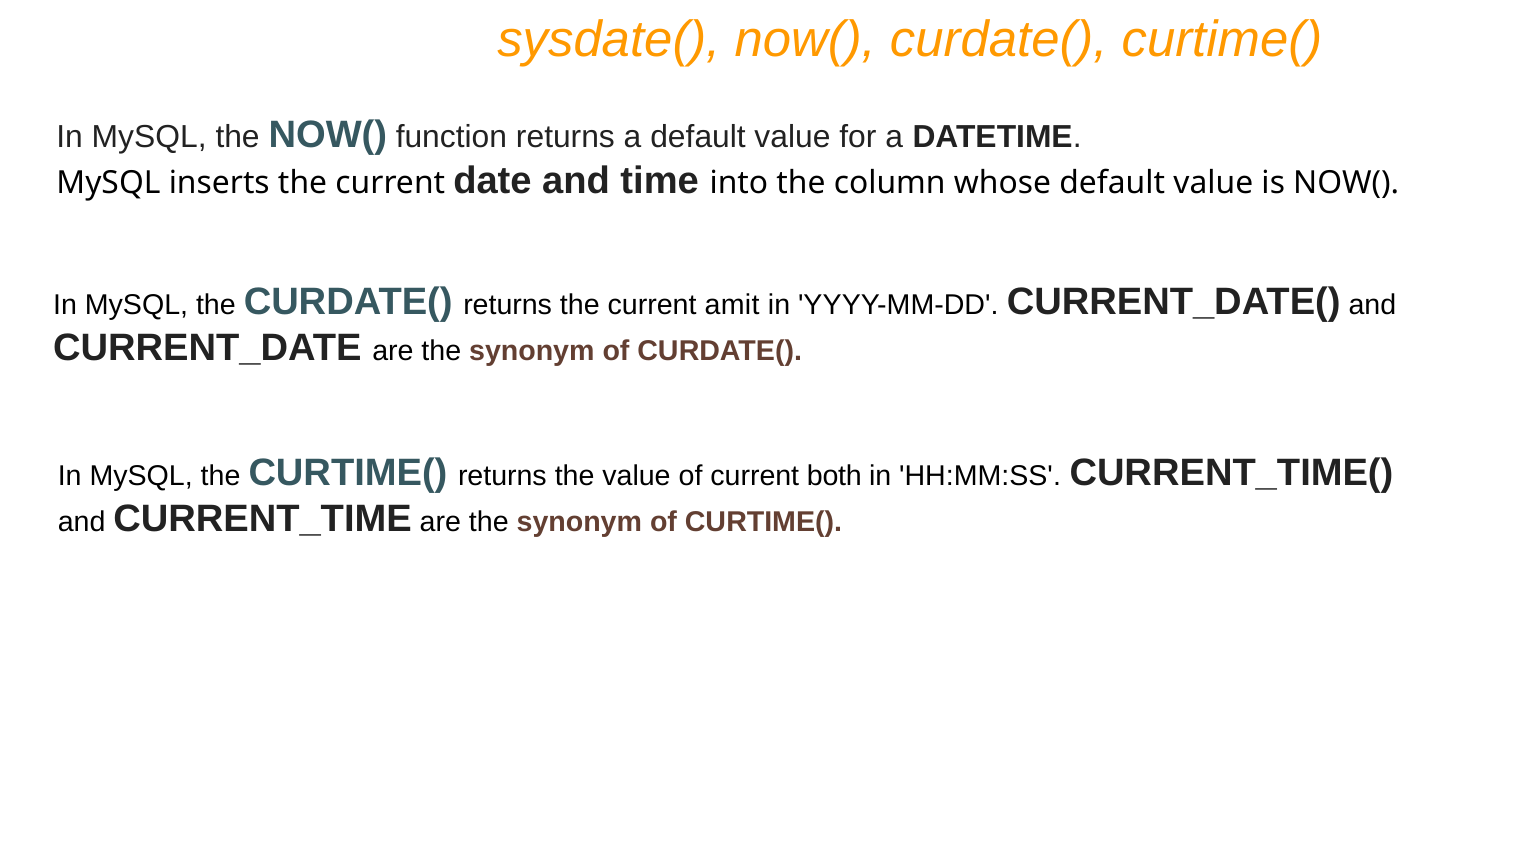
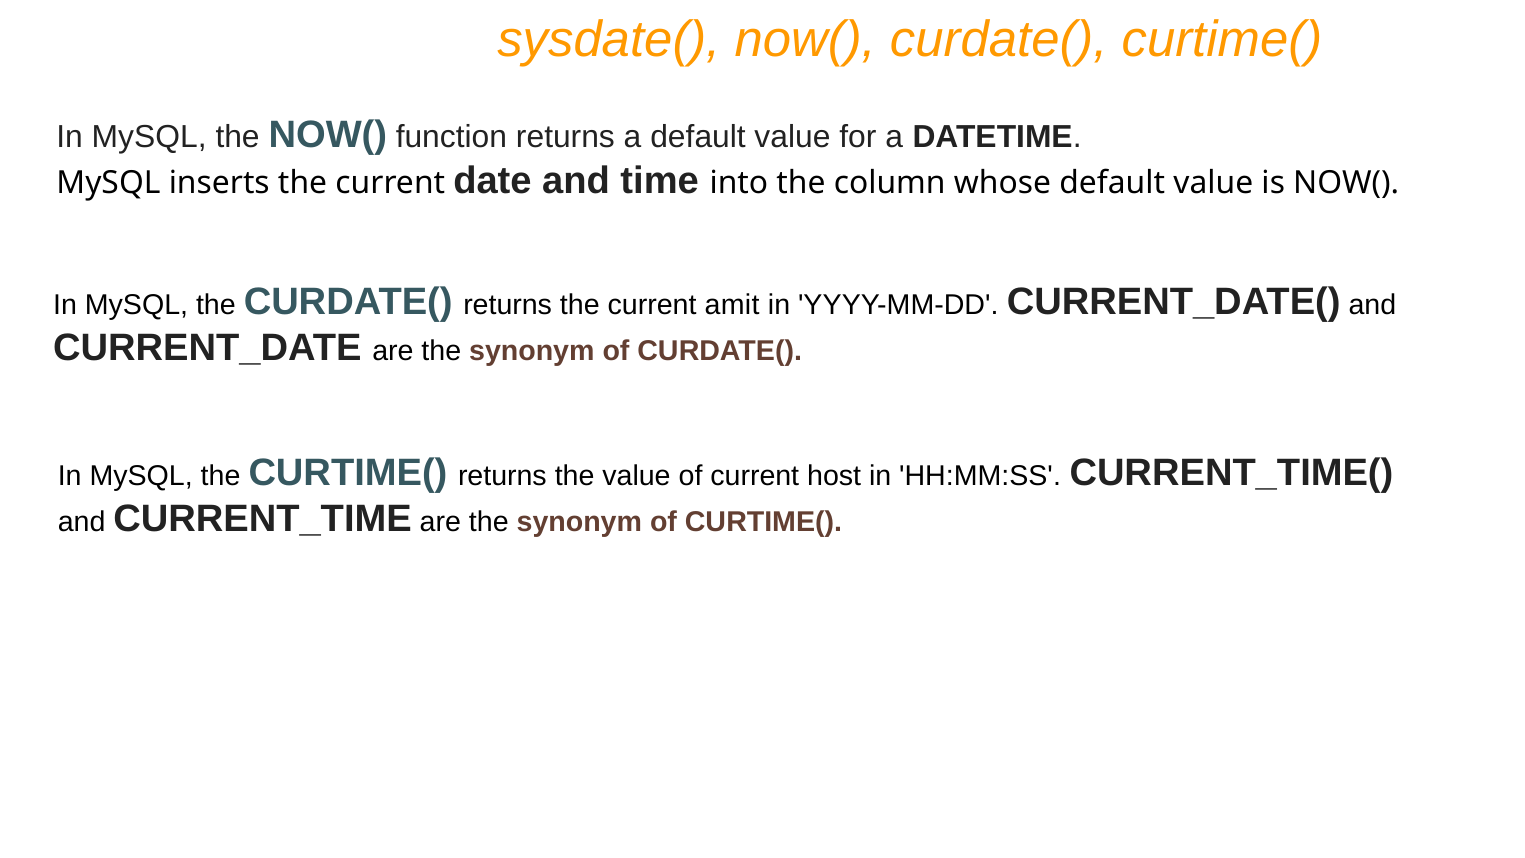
both: both -> host
